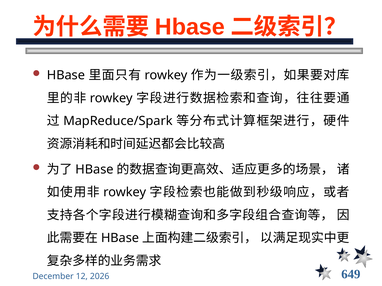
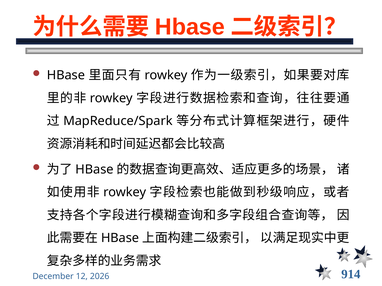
649: 649 -> 914
